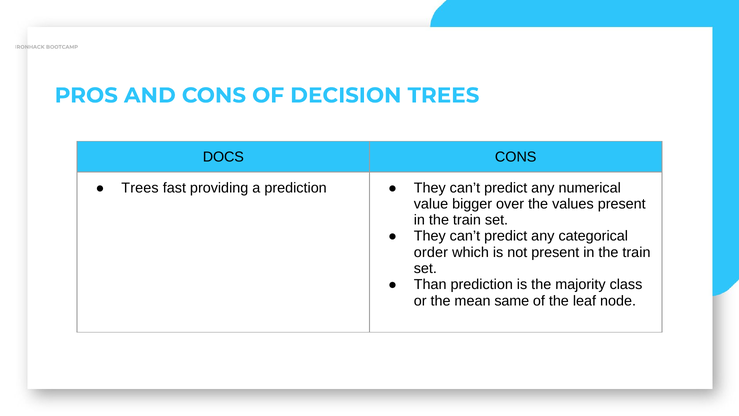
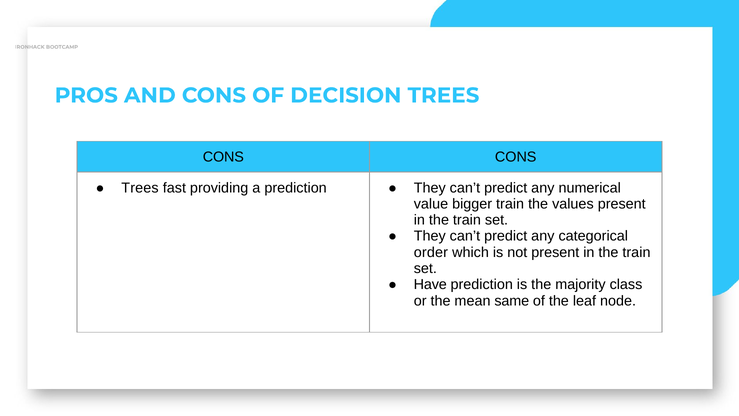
DOCS at (223, 157): DOCS -> CONS
bigger over: over -> train
Than: Than -> Have
